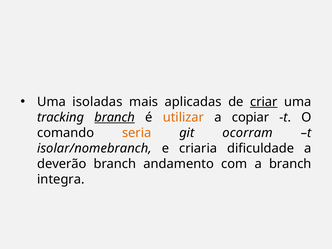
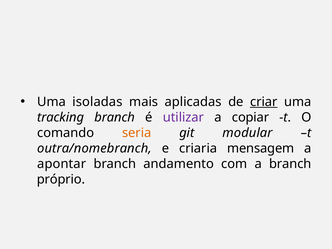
branch at (115, 117) underline: present -> none
utilizar colour: orange -> purple
ocorram: ocorram -> modular
isolar/nomebranch: isolar/nomebranch -> outra/nomebranch
dificuldade: dificuldade -> mensagem
deverão: deverão -> apontar
integra: integra -> próprio
